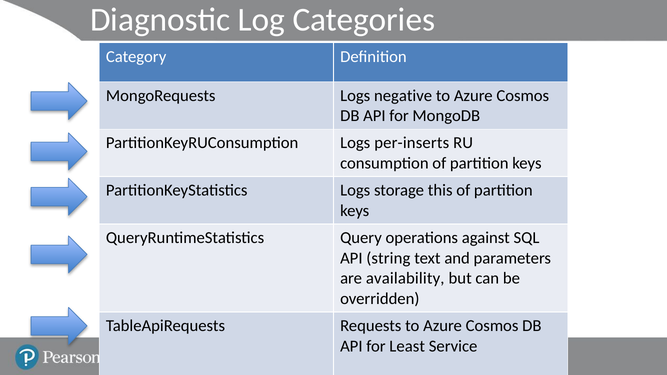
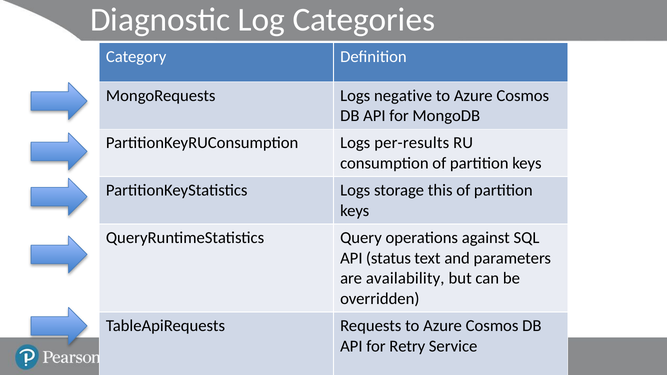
per-inserts: per-inserts -> per-results
string: string -> status
Least: Least -> Retry
